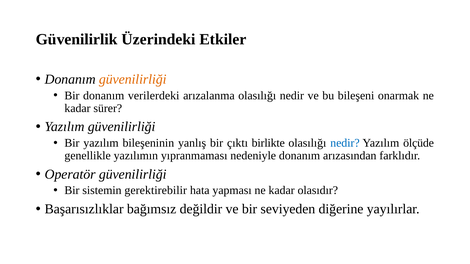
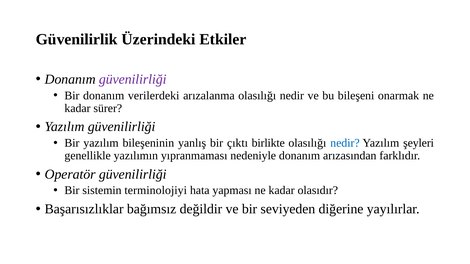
güvenilirliği at (133, 79) colour: orange -> purple
ölçüde: ölçüde -> şeyleri
gerektirebilir: gerektirebilir -> terminolojiyi
